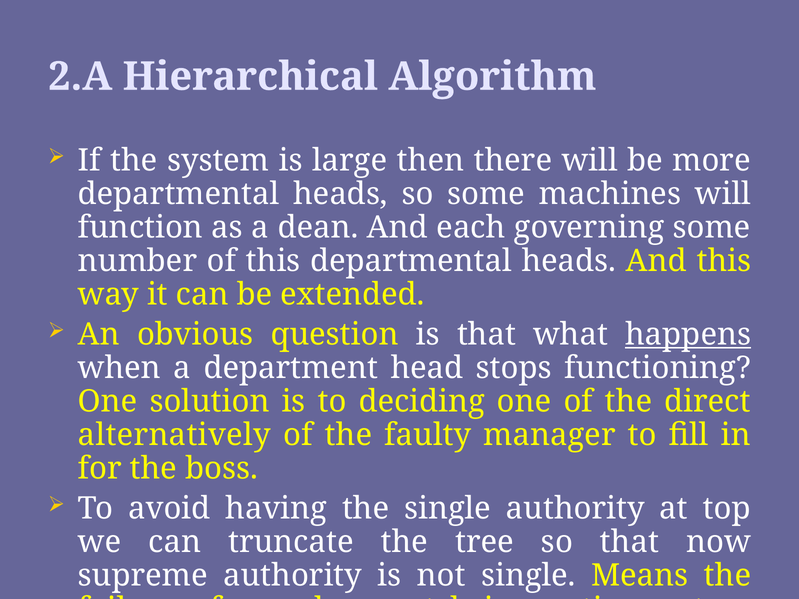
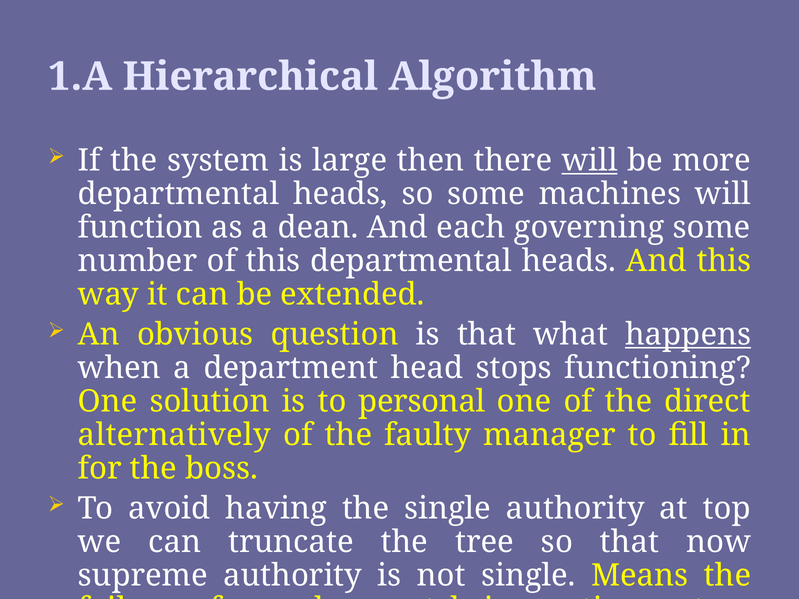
2.A: 2.A -> 1.A
will at (590, 160) underline: none -> present
deciding: deciding -> personal
